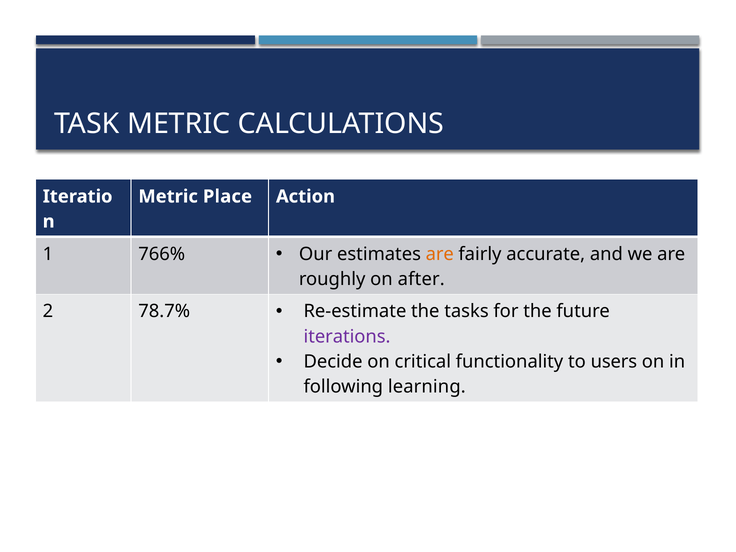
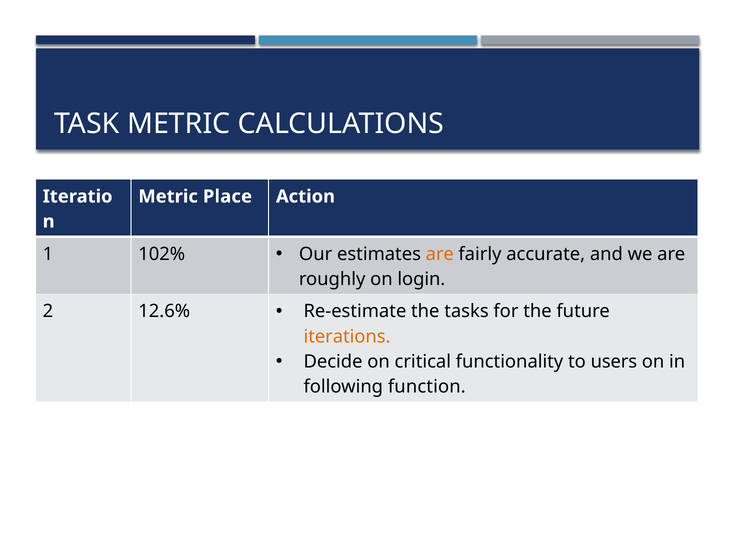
766%: 766% -> 102%
after: after -> login
78.7%: 78.7% -> 12.6%
iterations colour: purple -> orange
learning: learning -> function
